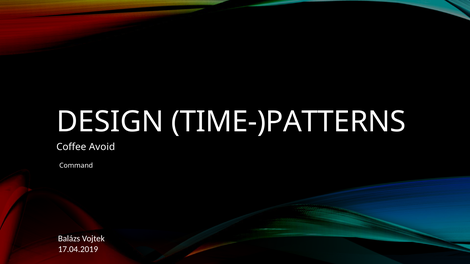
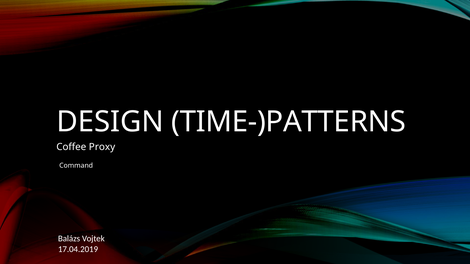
Avoid: Avoid -> Proxy
